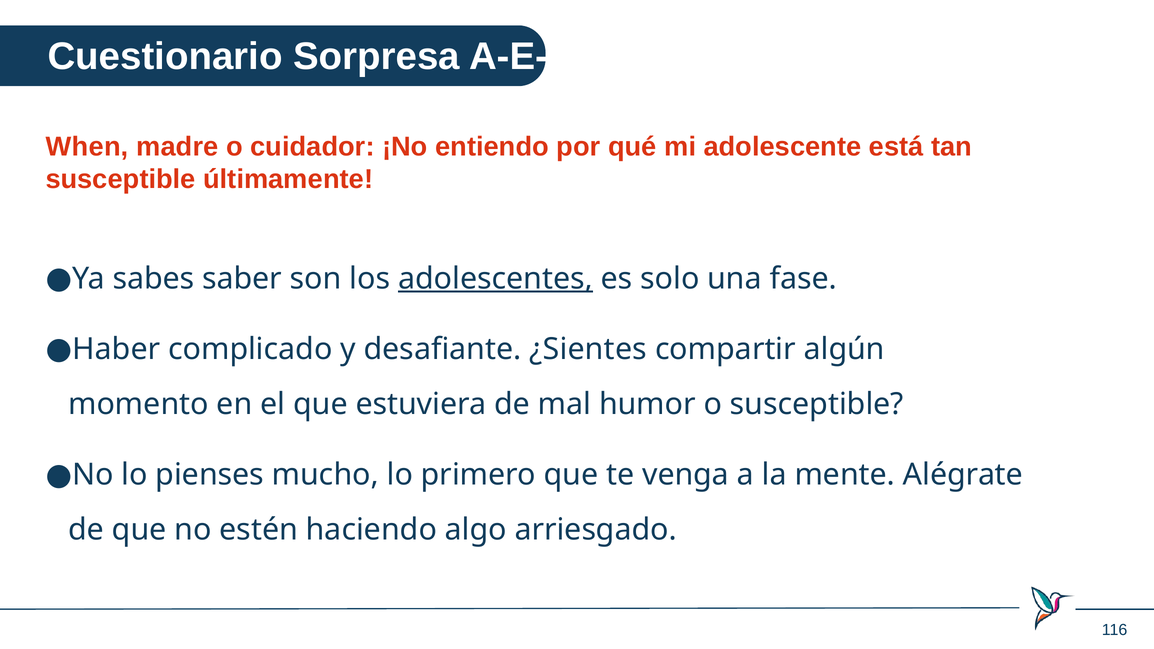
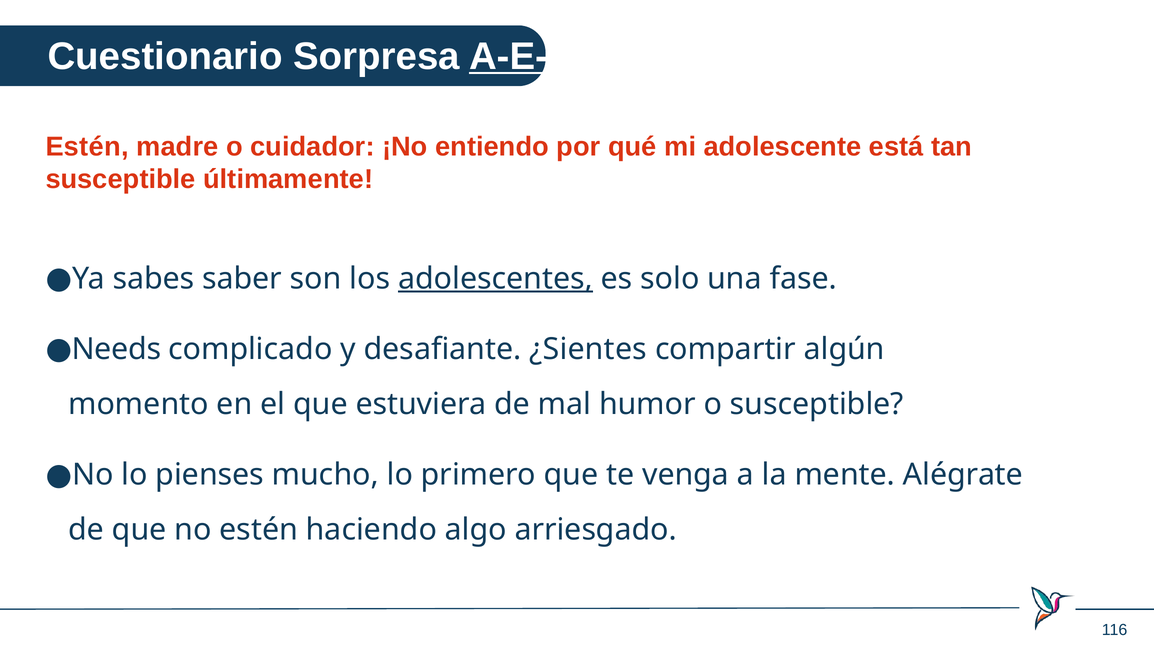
A-E-C-P underline: none -> present
When at (87, 147): When -> Estén
Haber: Haber -> Needs
